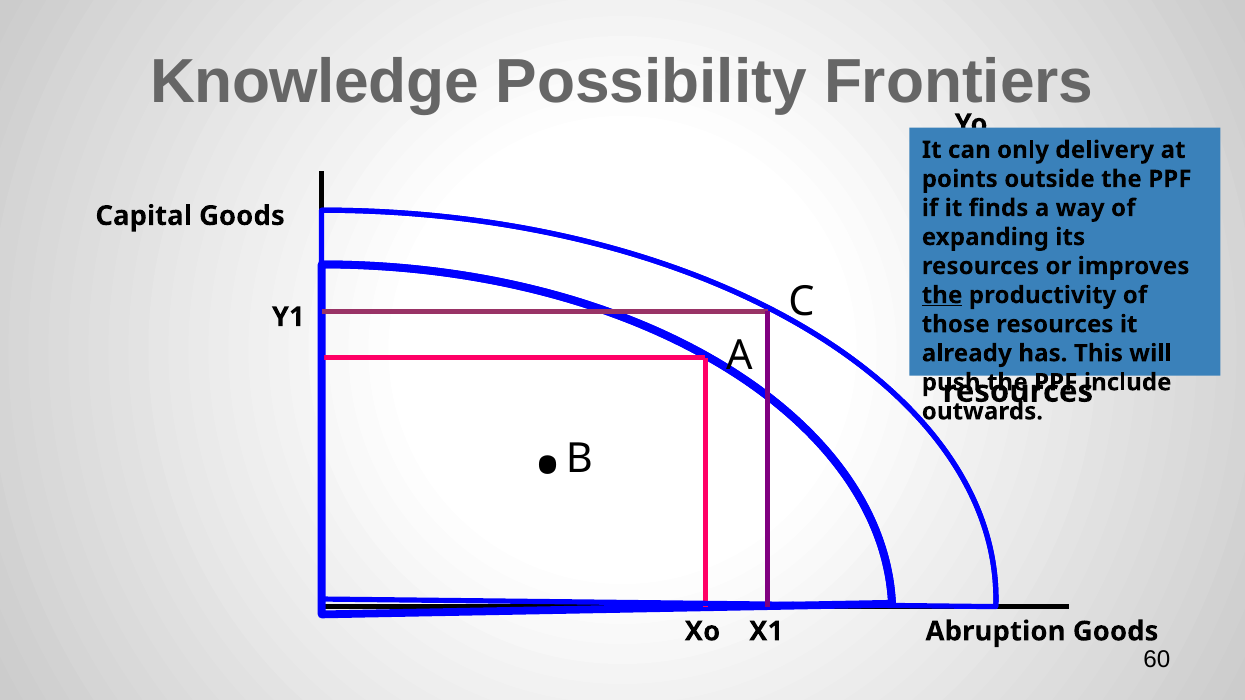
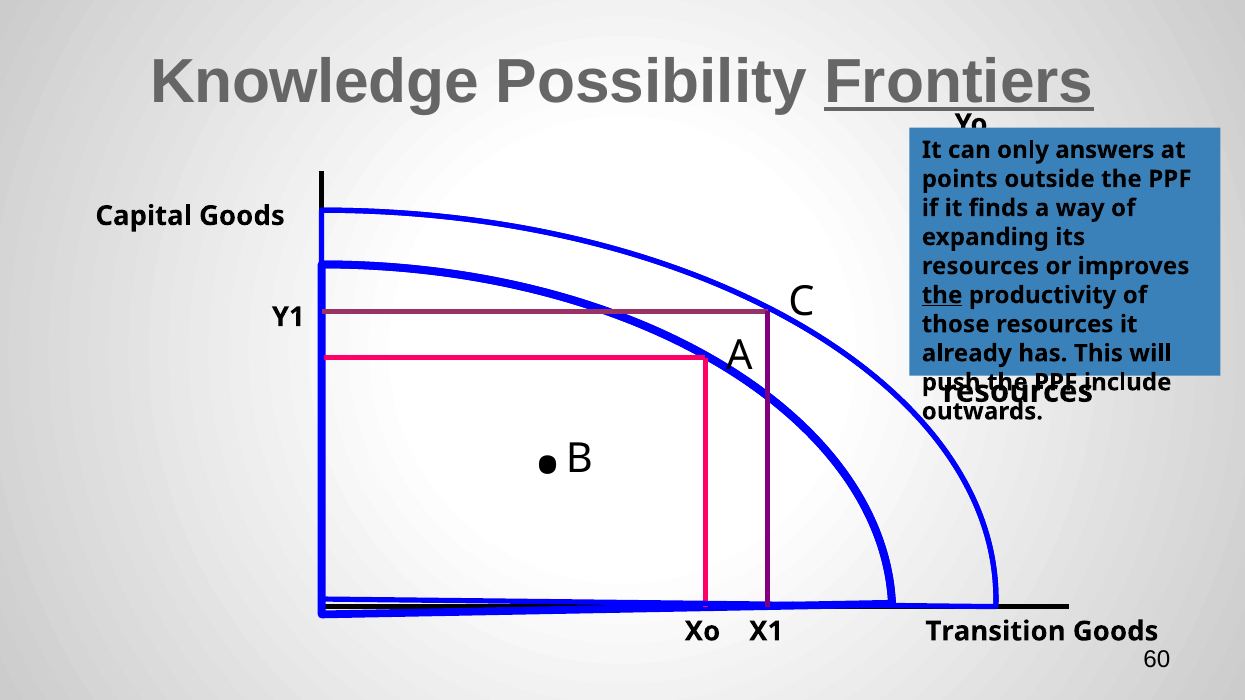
Frontiers underline: none -> present
delivery: delivery -> answers
Abruption: Abruption -> Transition
